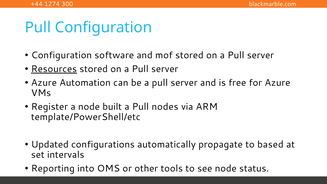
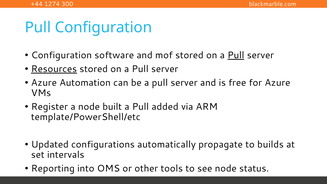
Pull at (236, 55) underline: none -> present
nodes: nodes -> added
based: based -> builds
